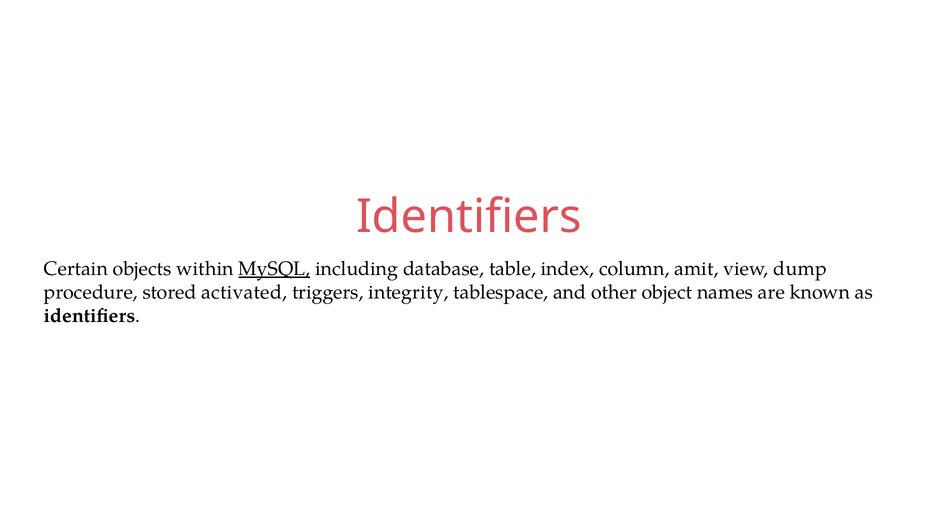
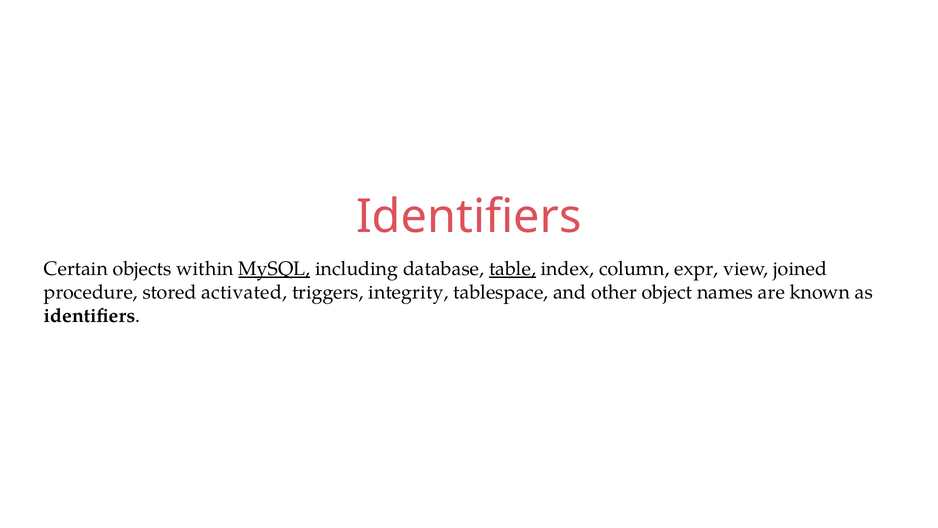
table underline: none -> present
amit: amit -> expr
dump: dump -> joined
